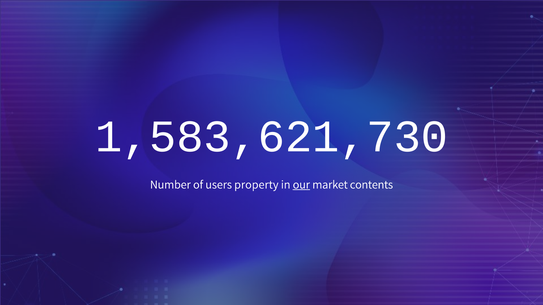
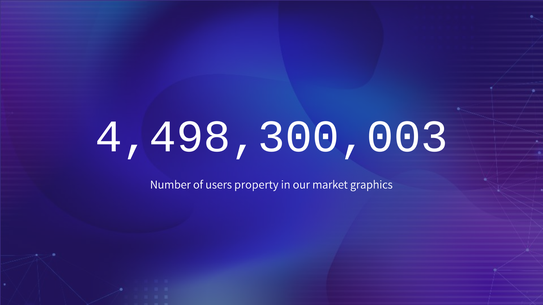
1,583,621,730: 1,583,621,730 -> 4,498,300,003
our underline: present -> none
contents: contents -> graphics
